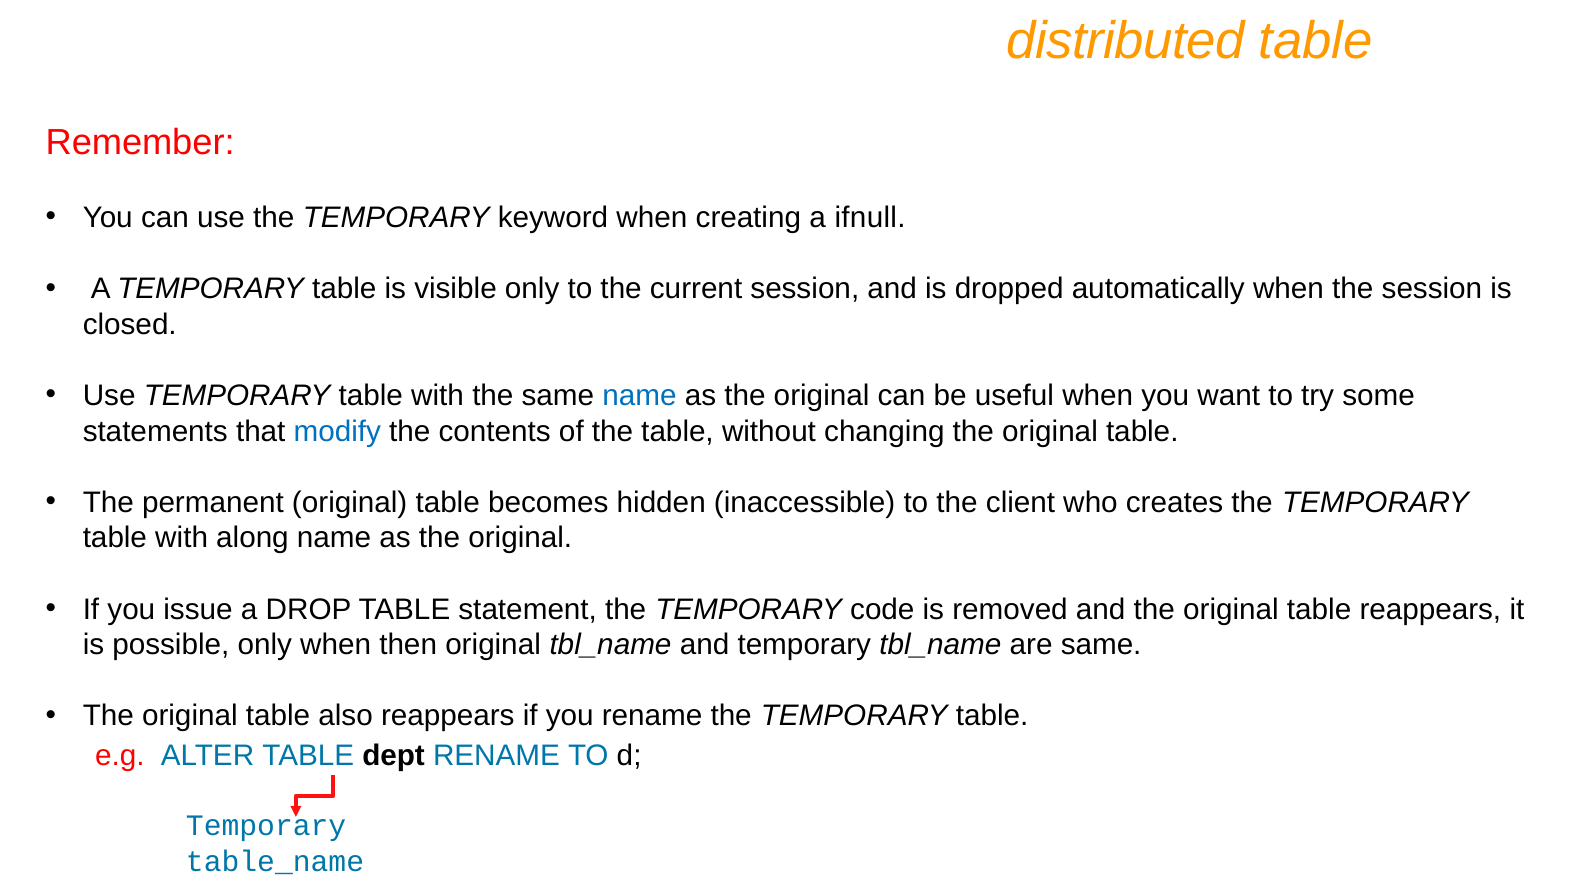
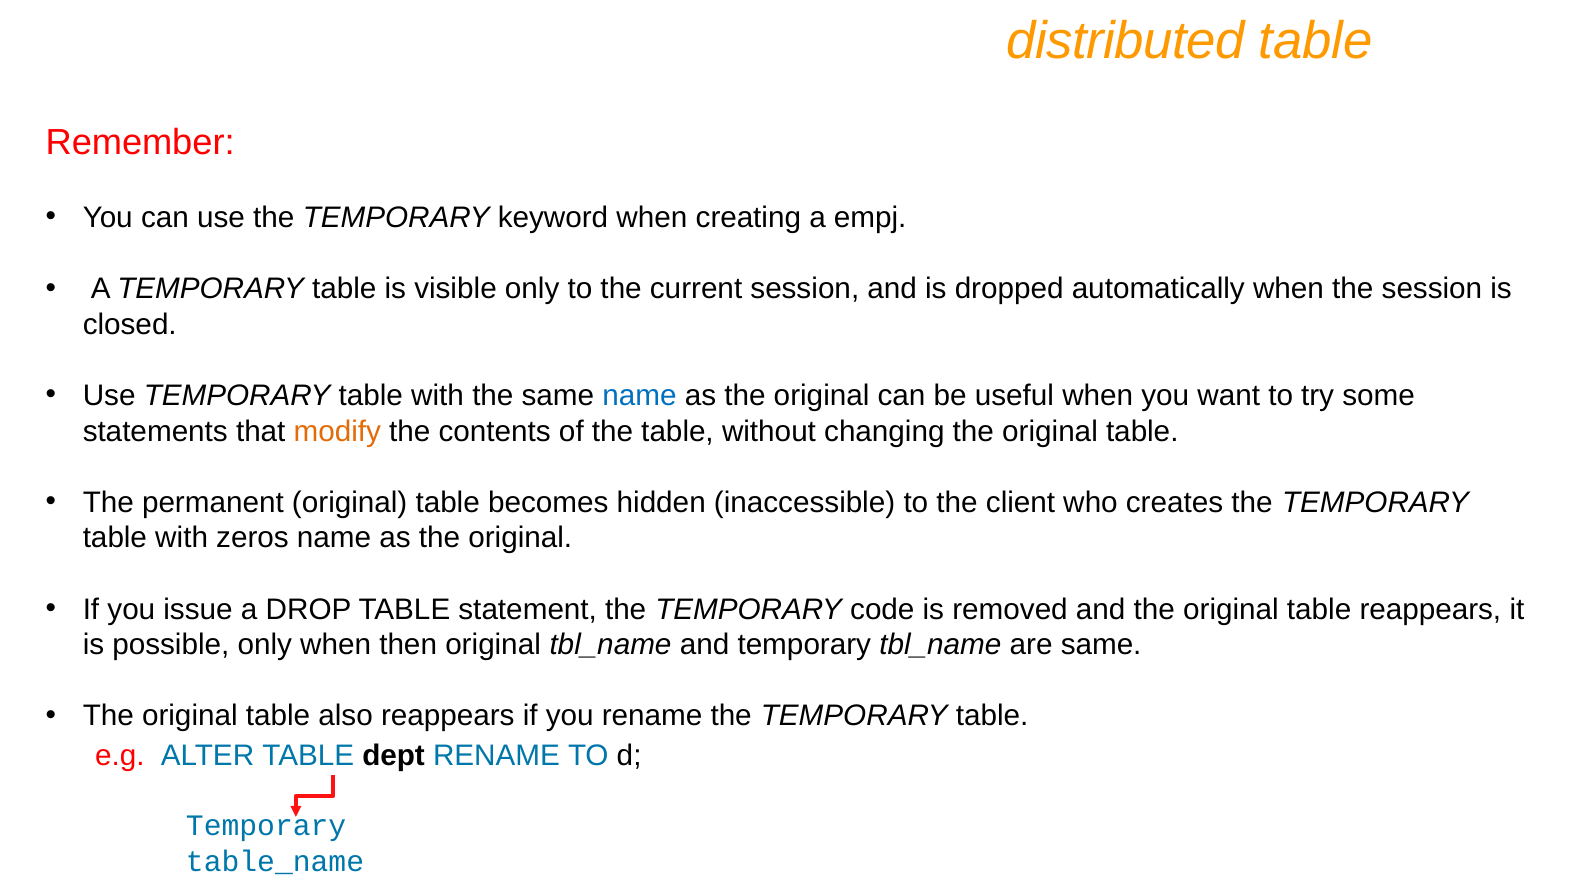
ifnull: ifnull -> empj
modify colour: blue -> orange
along: along -> zeros
